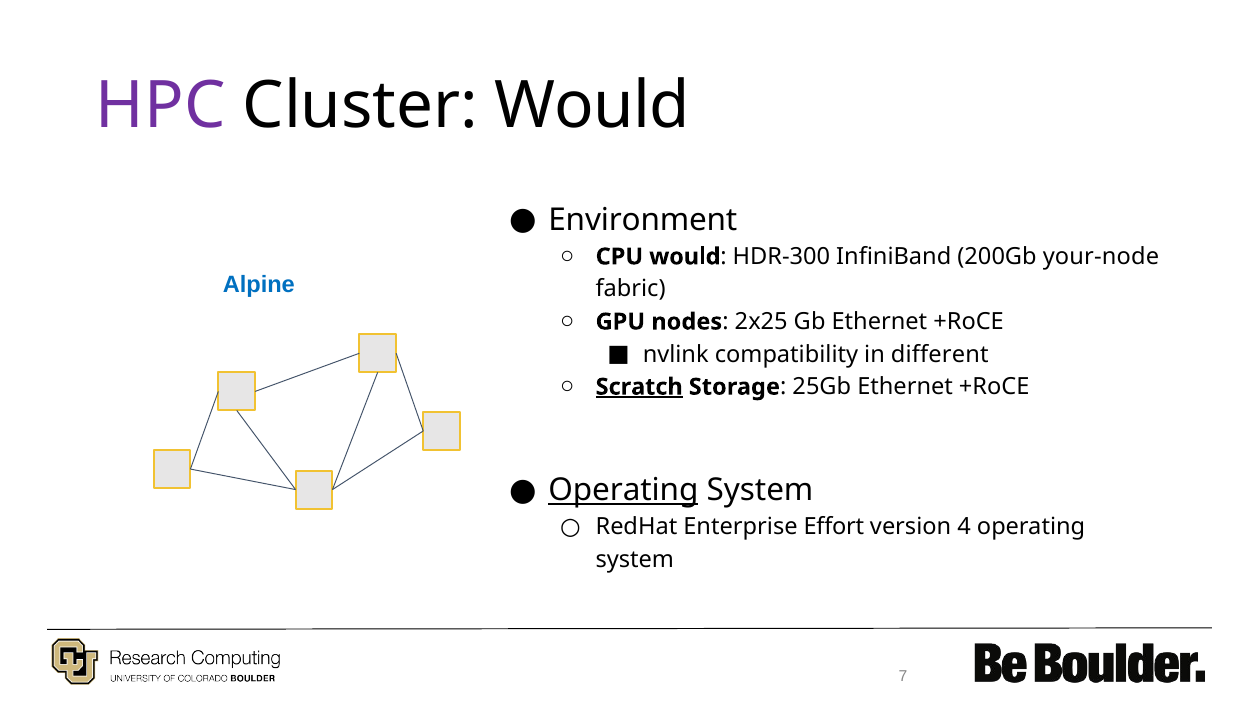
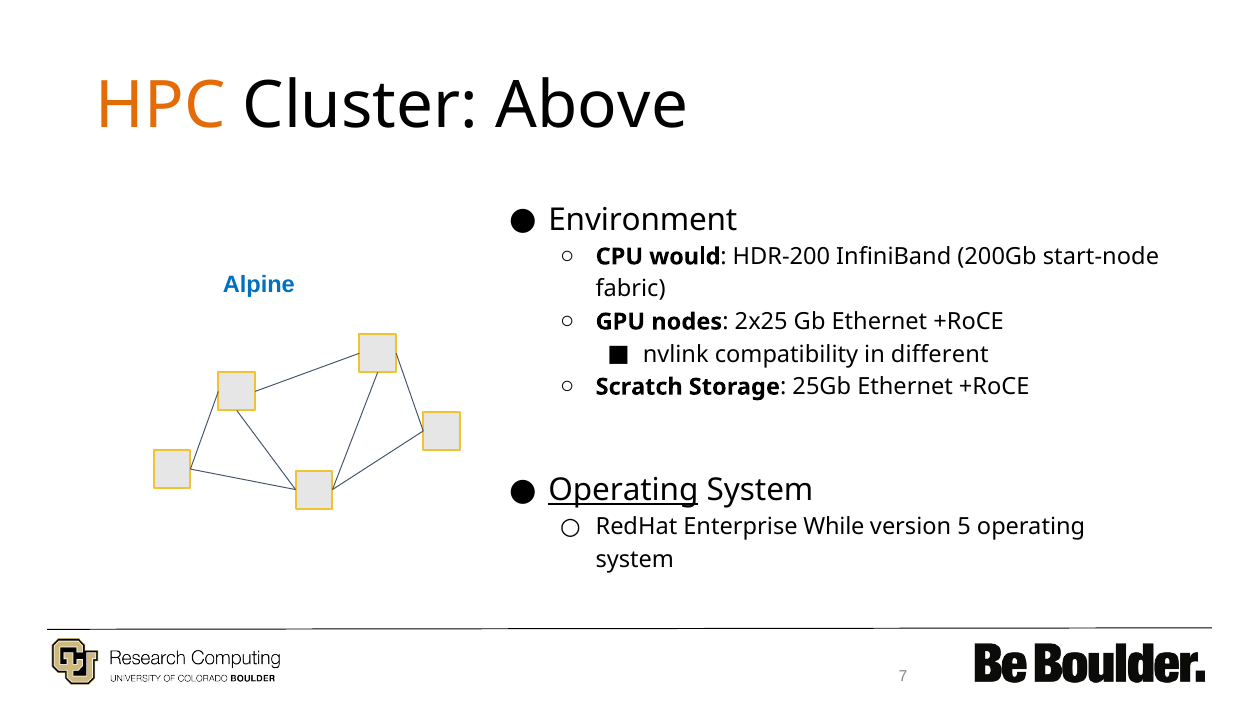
HPC colour: purple -> orange
Cluster Would: Would -> Above
HDR-300: HDR-300 -> HDR-200
your-node: your-node -> start-node
Scratch underline: present -> none
Effort: Effort -> While
4: 4 -> 5
